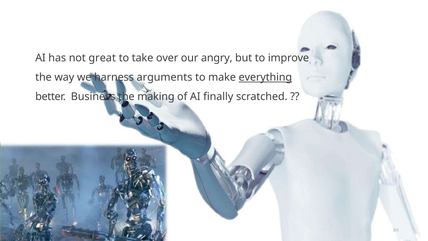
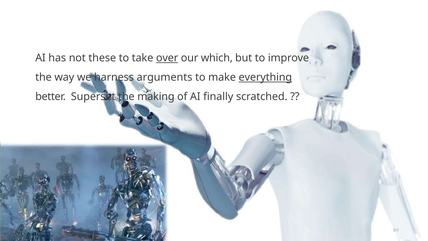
great: great -> these
over underline: none -> present
angry: angry -> which
Business: Business -> Superset
